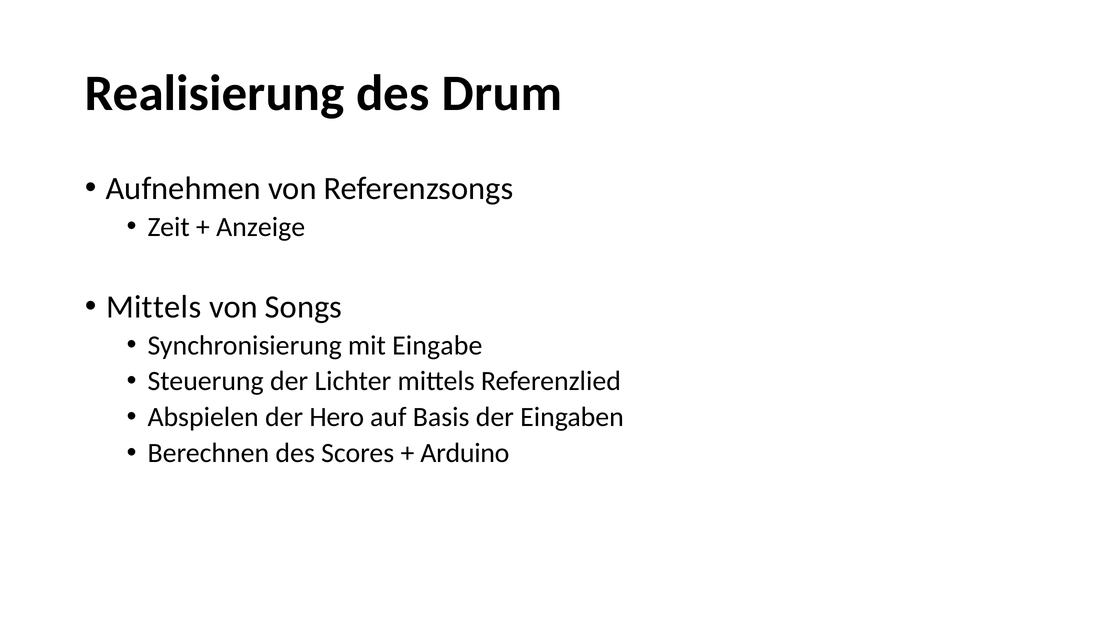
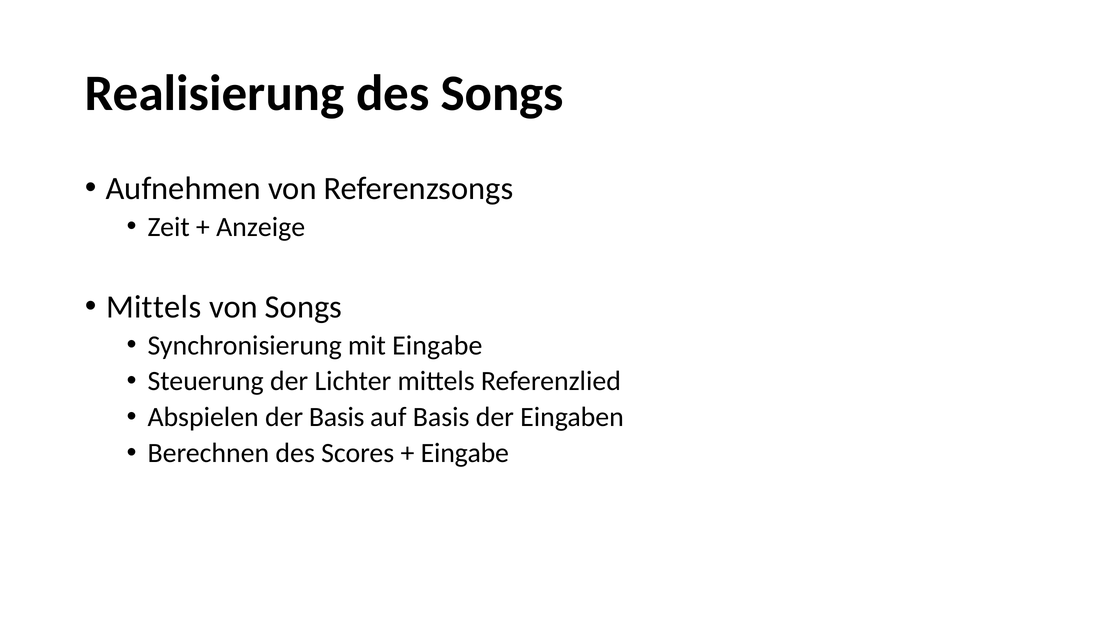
des Drum: Drum -> Songs
der Hero: Hero -> Basis
Arduino at (465, 453): Arduino -> Eingabe
